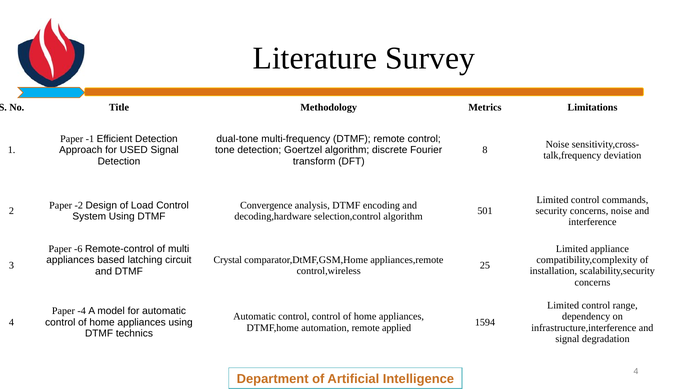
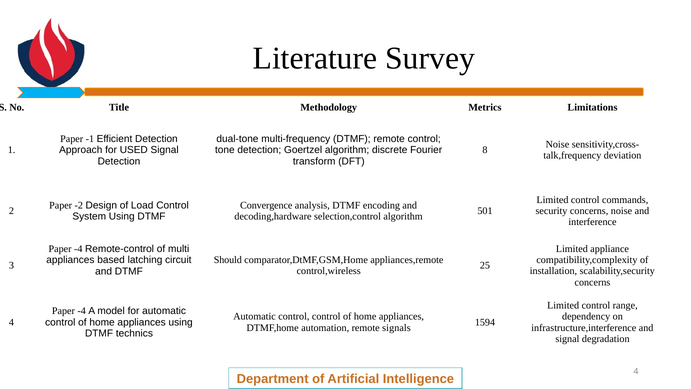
-6 at (78, 249): -6 -> -4
Crystal: Crystal -> Should
applied: applied -> signals
